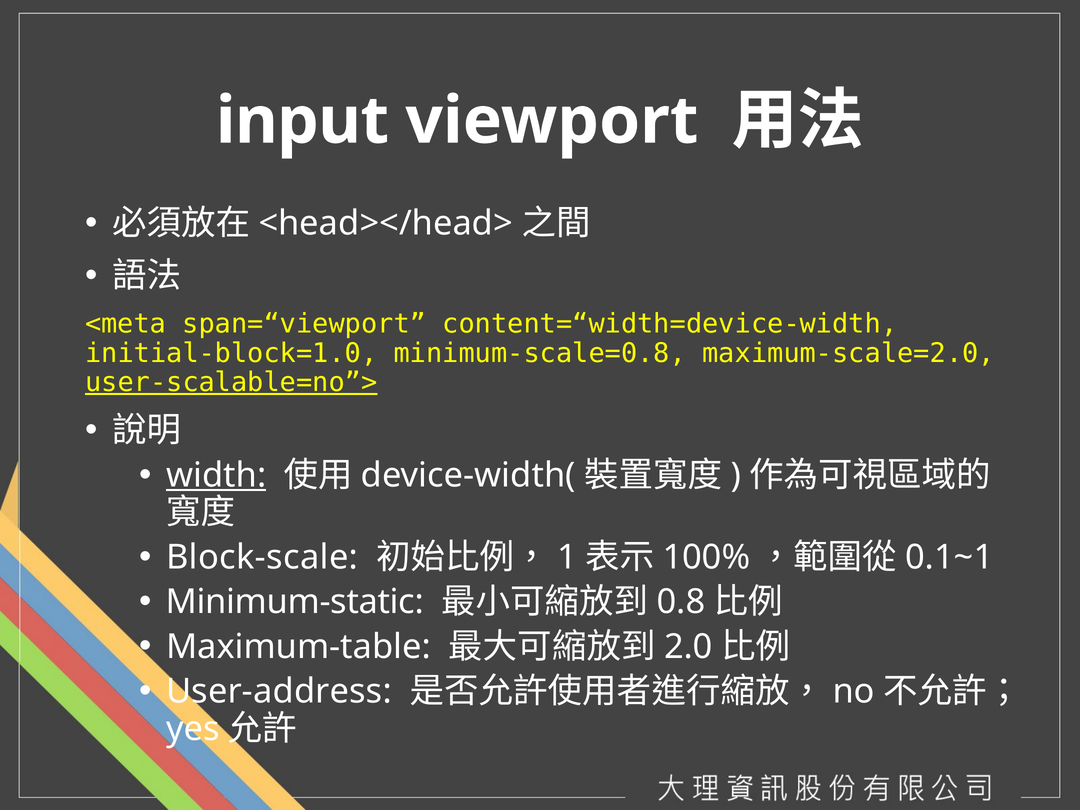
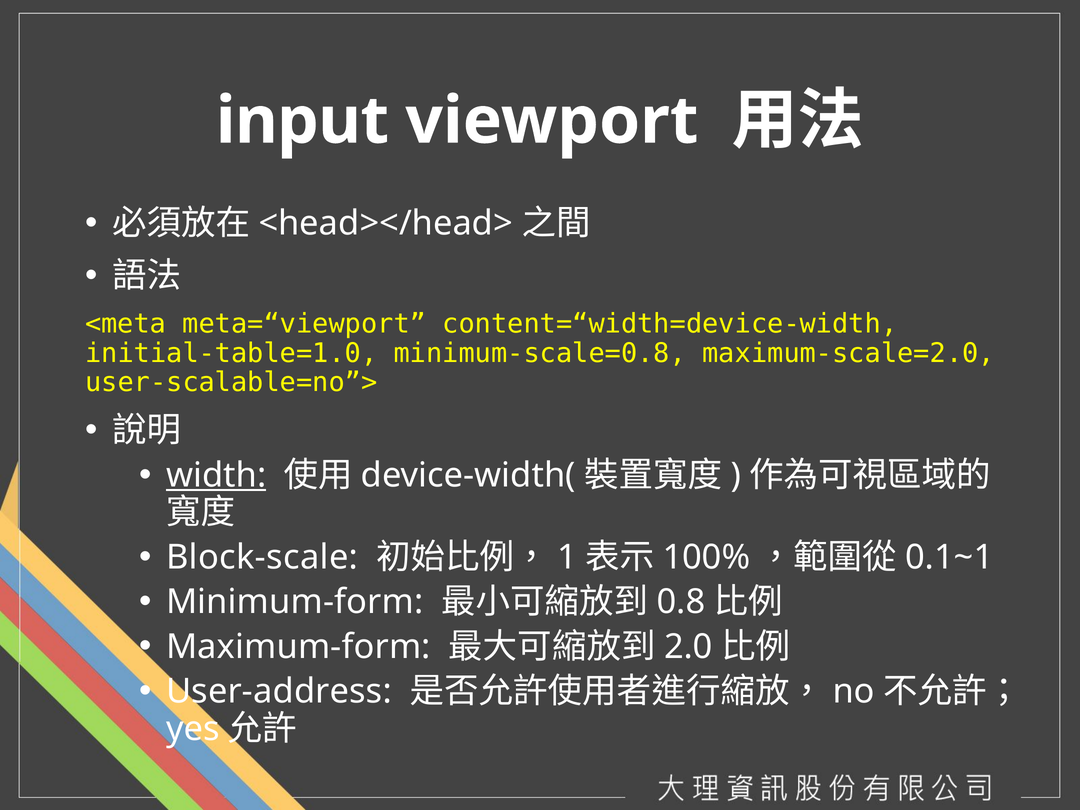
span=“viewport: span=“viewport -> meta=“viewport
initial-block=1.0: initial-block=1.0 -> initial-table=1.0
user-scalable=no”> underline: present -> none
Minimum-static: Minimum-static -> Minimum-form
Maximum-table: Maximum-table -> Maximum-form
